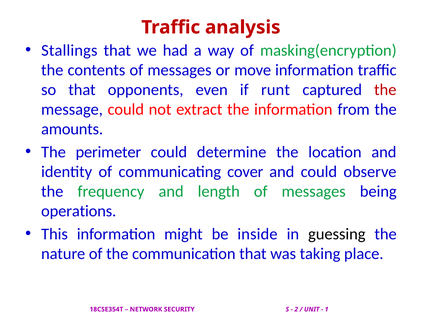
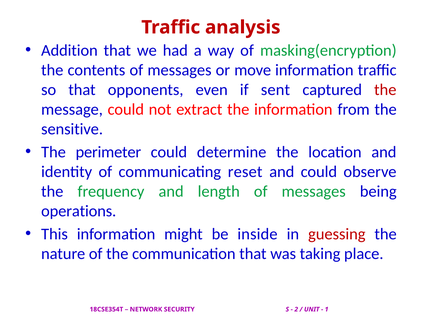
Stallings: Stallings -> Addition
runt: runt -> sent
amounts: amounts -> sensitive
cover: cover -> reset
guessing colour: black -> red
